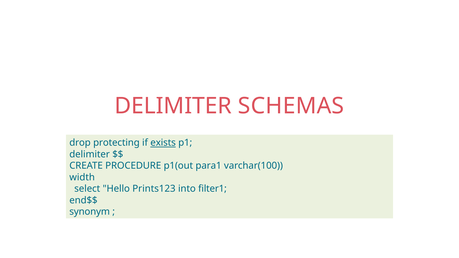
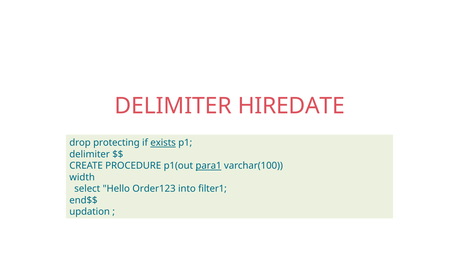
SCHEMAS: SCHEMAS -> HIREDATE
para1 underline: none -> present
Prints123: Prints123 -> Order123
synonym: synonym -> updation
